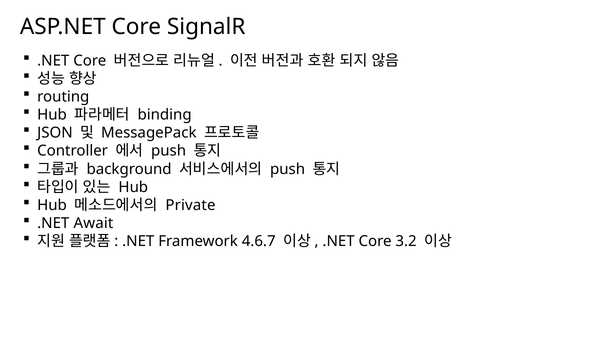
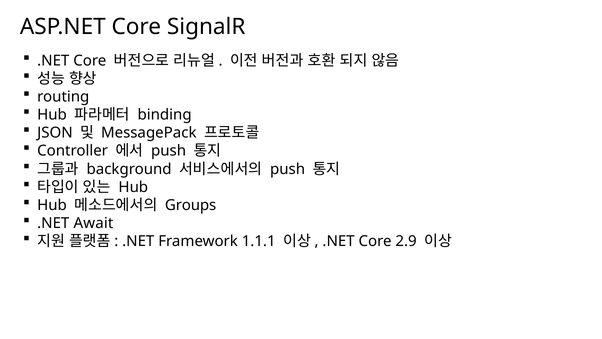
Private: Private -> Groups
4.6.7: 4.6.7 -> 1.1.1
3.2: 3.2 -> 2.9
